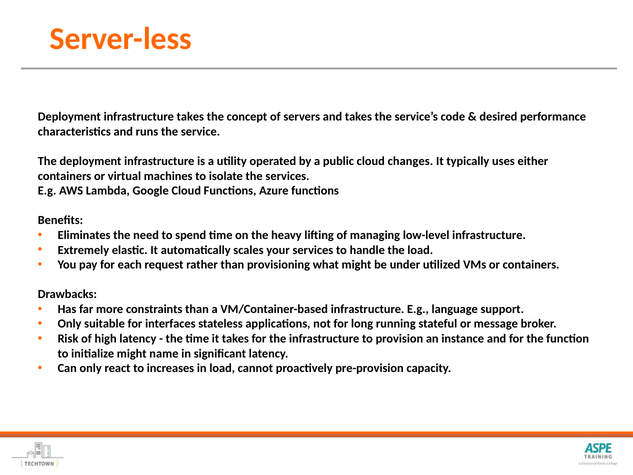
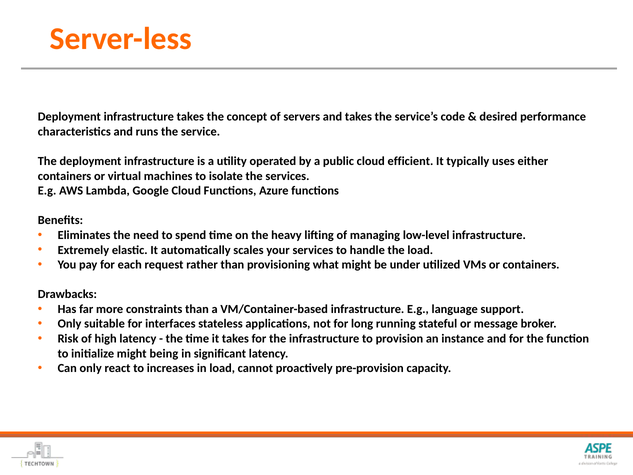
changes: changes -> efficient
name: name -> being
